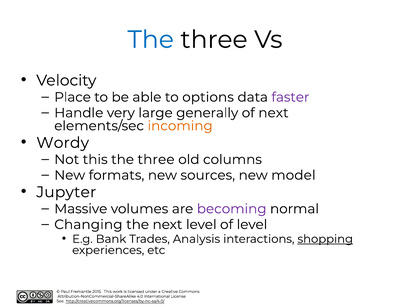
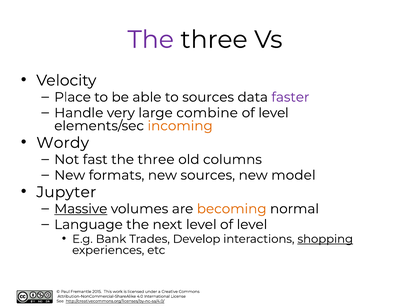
The at (151, 40) colour: blue -> purple
to options: options -> sources
generally: generally -> combine
next at (273, 113): next -> level
Not this: this -> fast
Massive underline: none -> present
becoming colour: purple -> orange
Changing: Changing -> Language
Analysis: Analysis -> Develop
